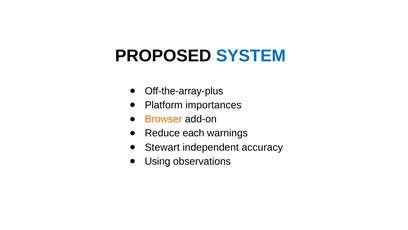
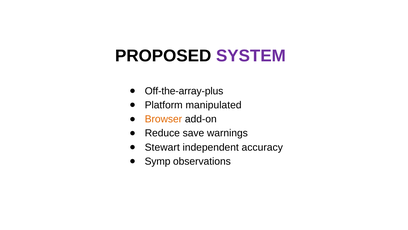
SYSTEM colour: blue -> purple
importances: importances -> manipulated
each: each -> save
Using: Using -> Symp
